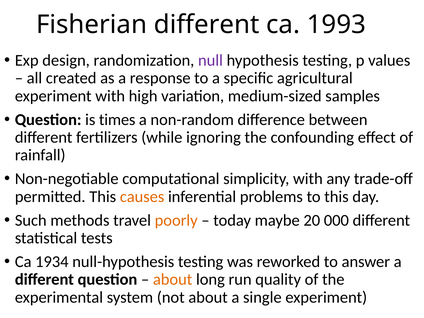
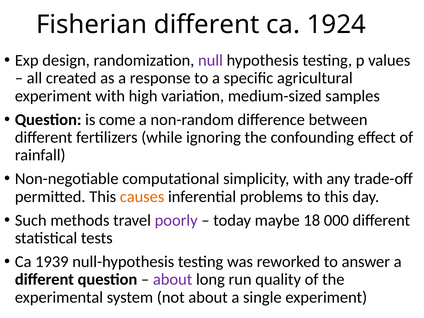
1993: 1993 -> 1924
times: times -> come
poorly colour: orange -> purple
20: 20 -> 18
1934: 1934 -> 1939
about at (173, 279) colour: orange -> purple
